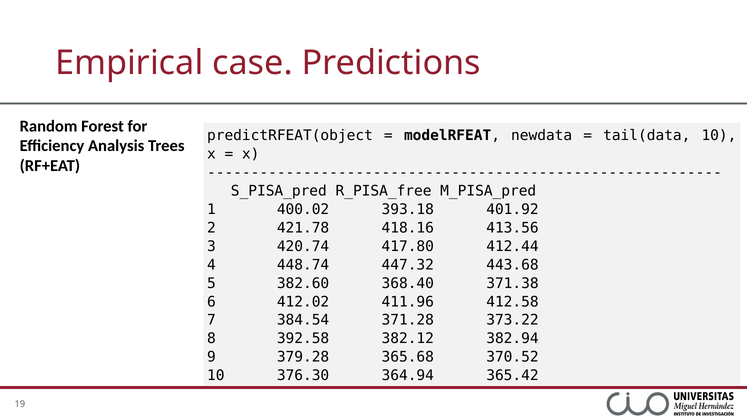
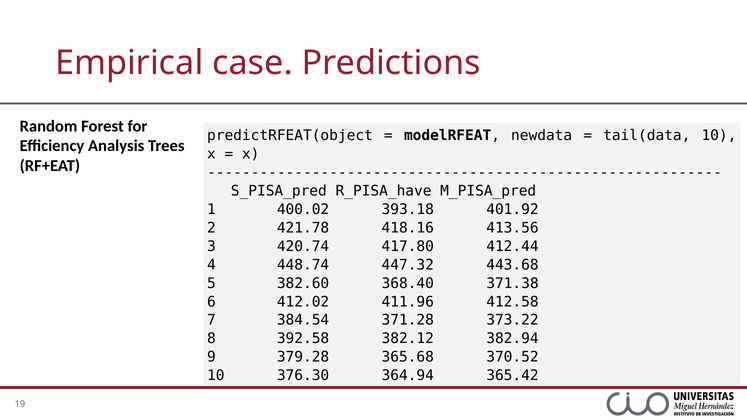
R_PISA_free: R_PISA_free -> R_PISA_have
